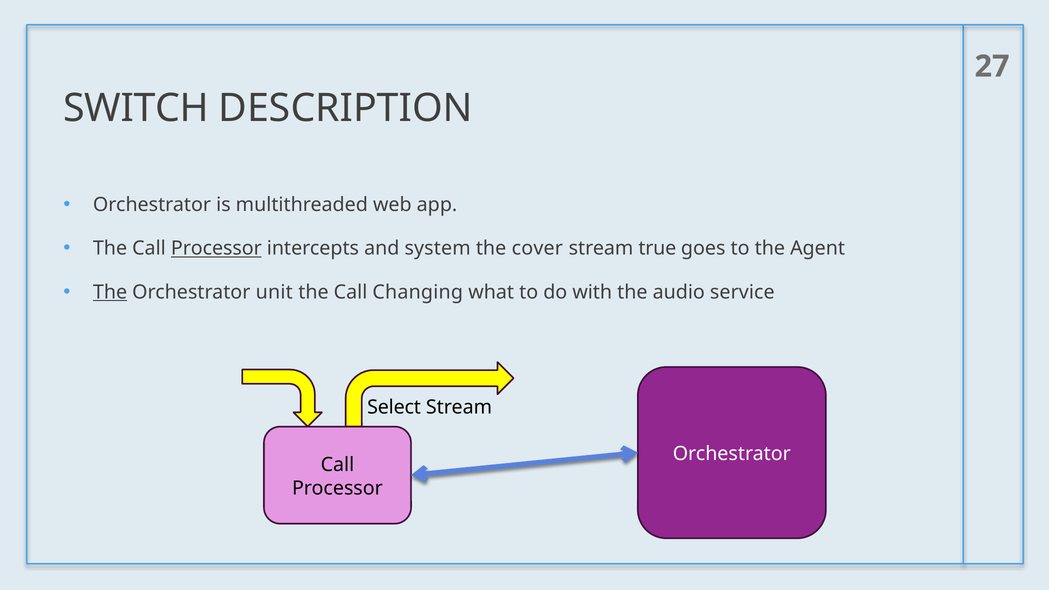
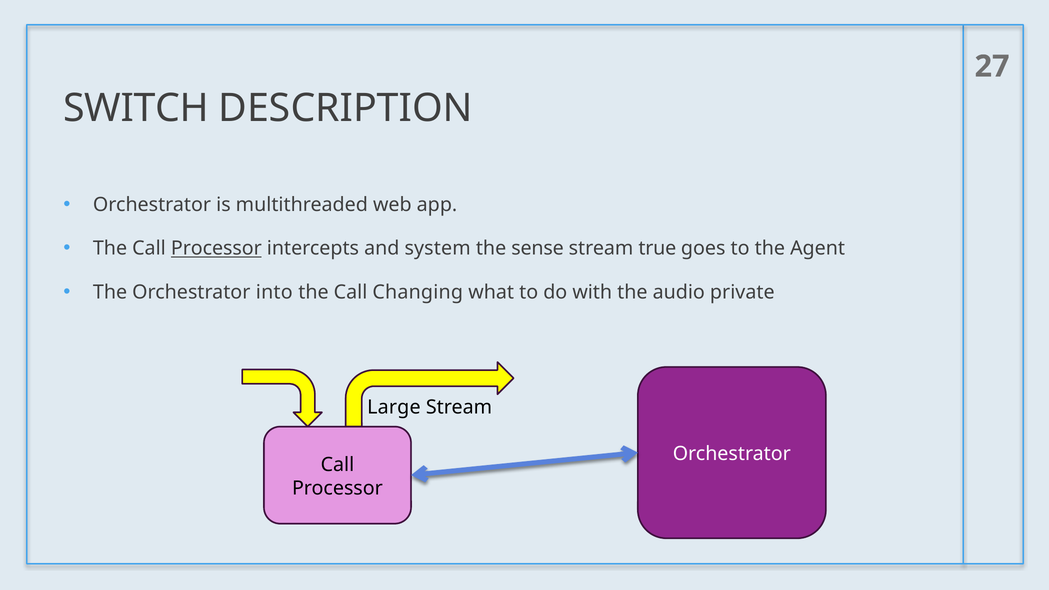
cover: cover -> sense
The at (110, 292) underline: present -> none
unit: unit -> into
service: service -> private
Select: Select -> Large
